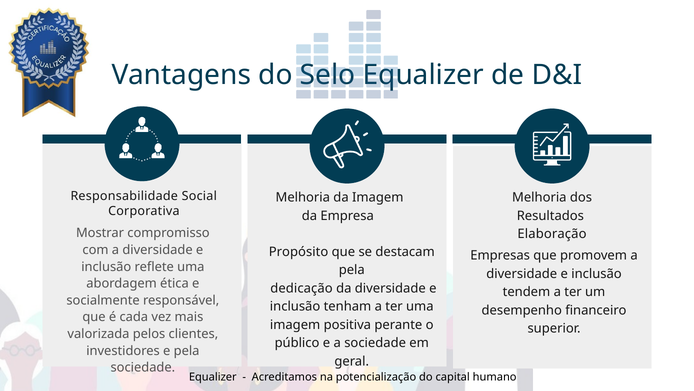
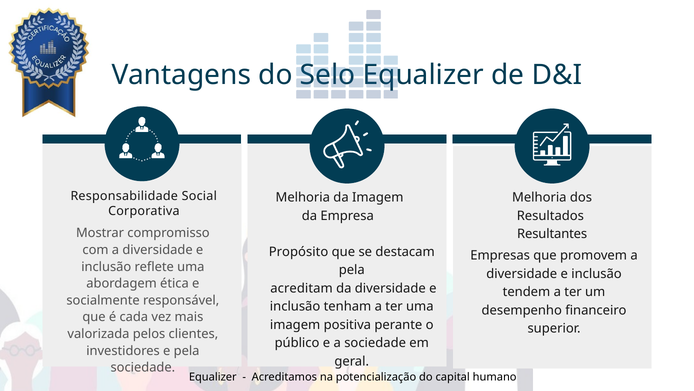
Elaboração: Elaboração -> Resultantes
dedicação: dedicação -> acreditam
